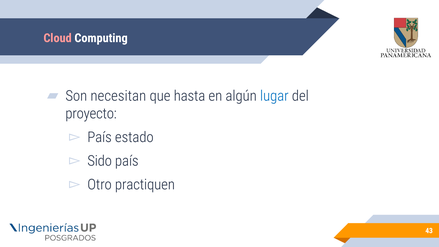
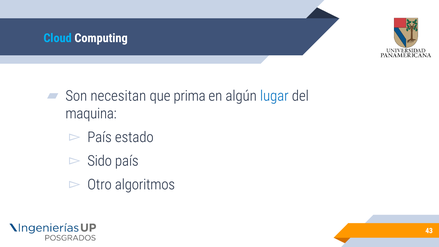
Cloud colour: pink -> light blue
hasta: hasta -> prima
proyecto: proyecto -> maquina
practiquen: practiquen -> algoritmos
